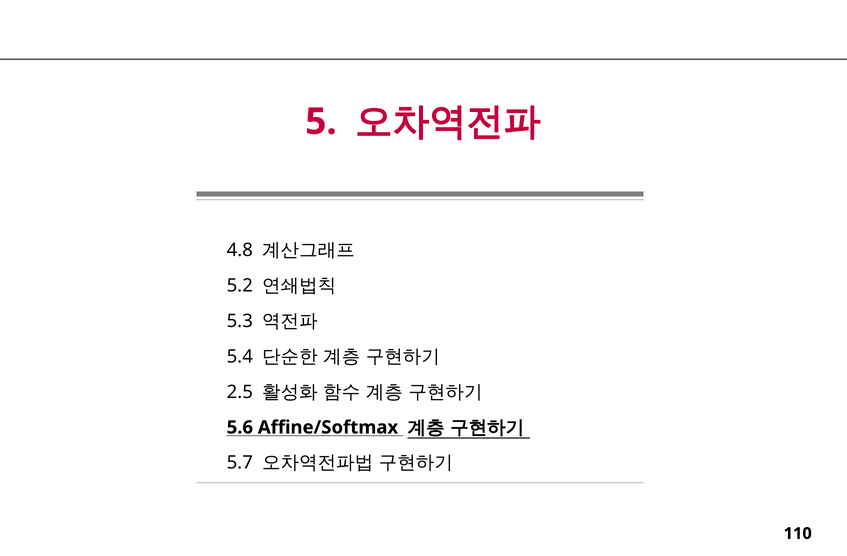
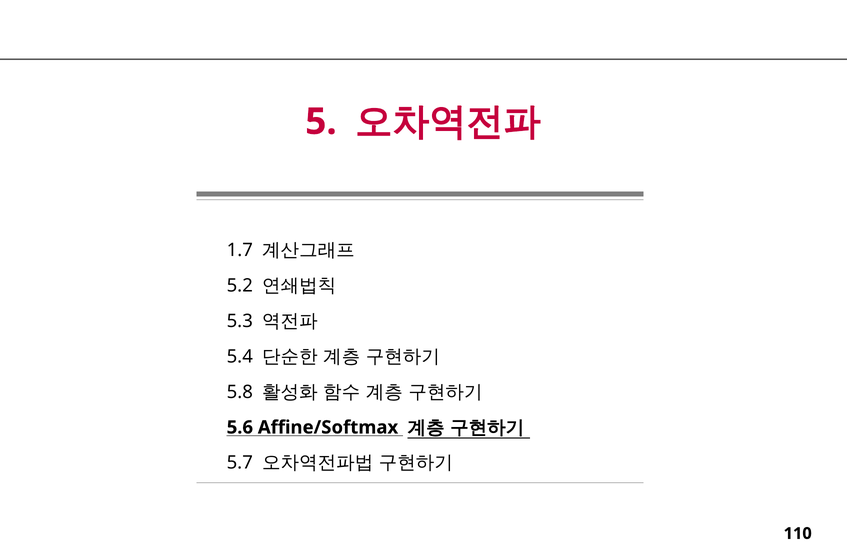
4.8: 4.8 -> 1.7
2.5: 2.5 -> 5.8
